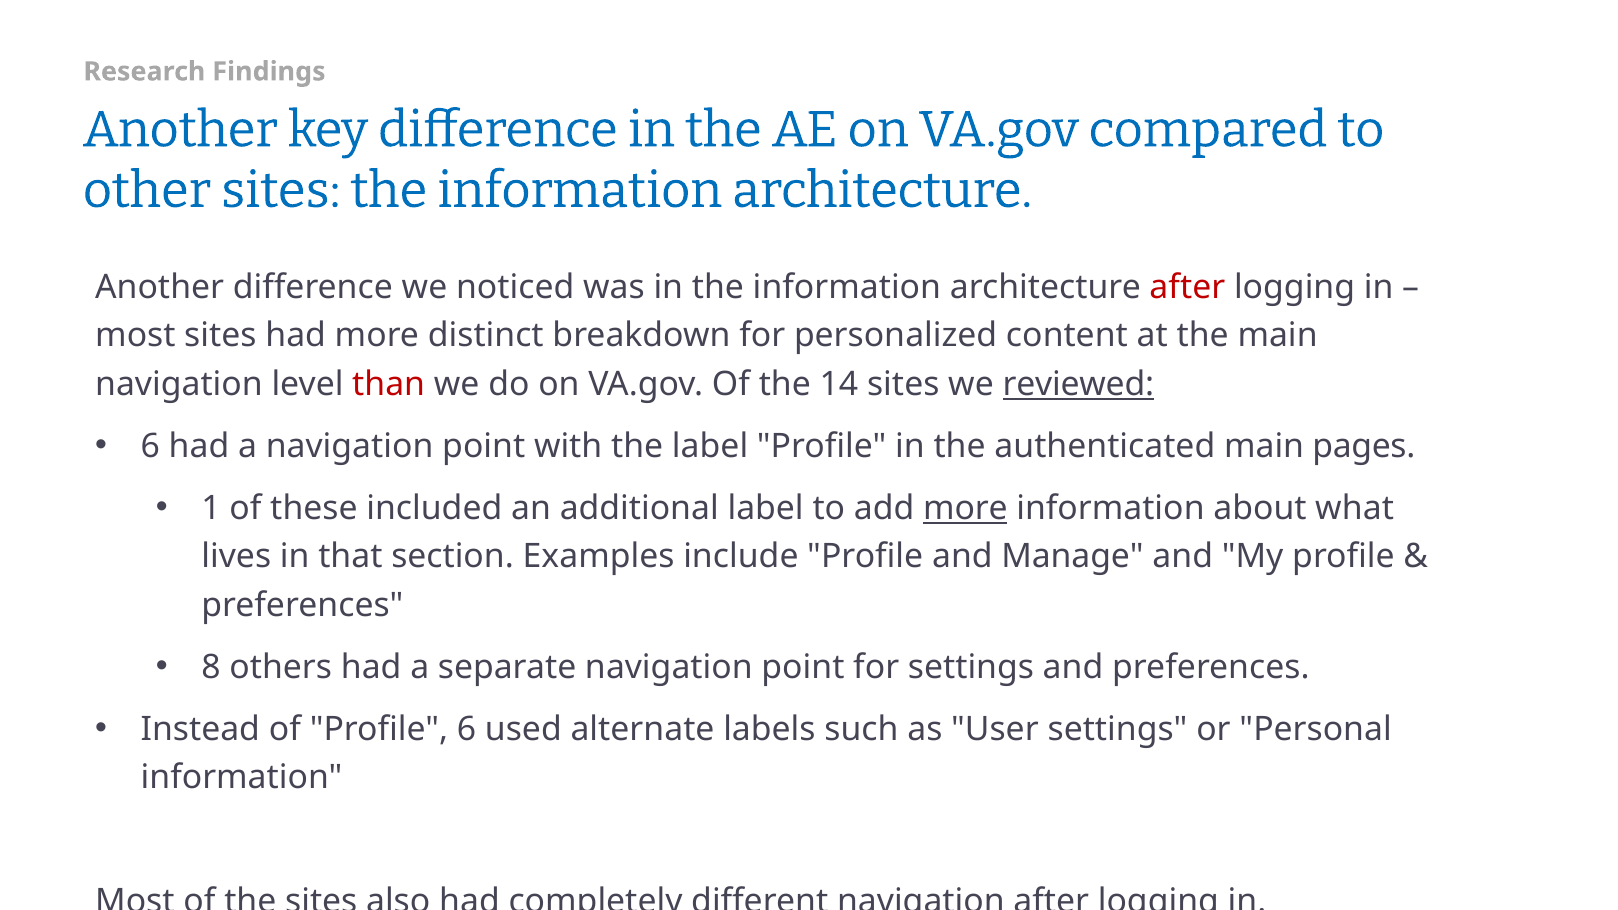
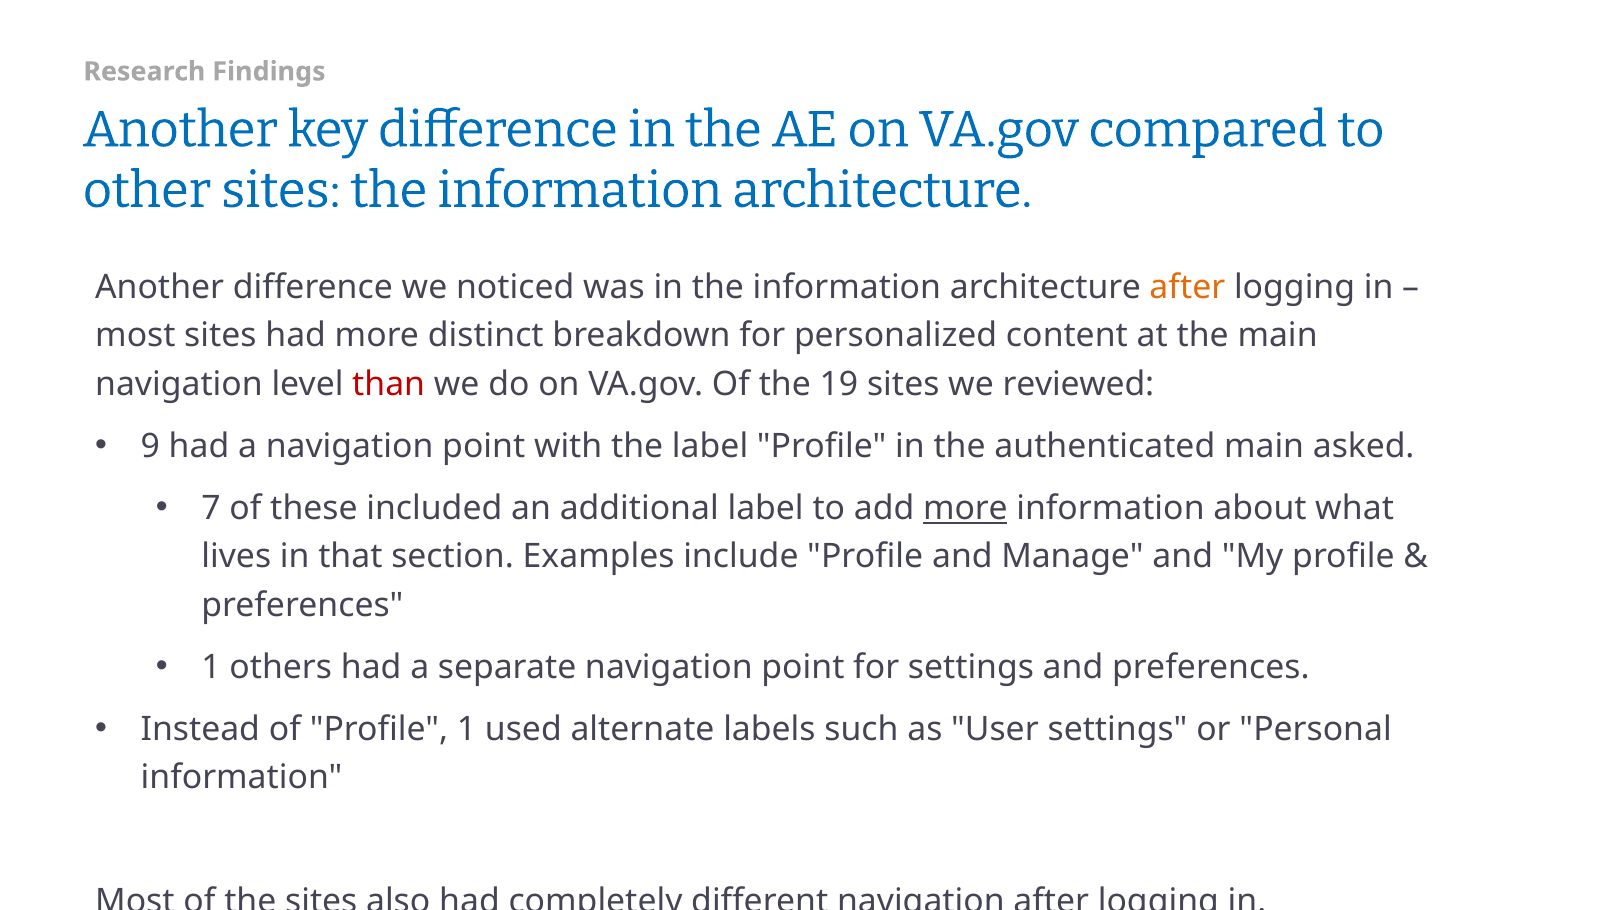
after at (1187, 287) colour: red -> orange
14: 14 -> 19
reviewed underline: present -> none
6 at (150, 446): 6 -> 9
pages: pages -> asked
1: 1 -> 7
8 at (211, 667): 8 -> 1
Profile 6: 6 -> 1
